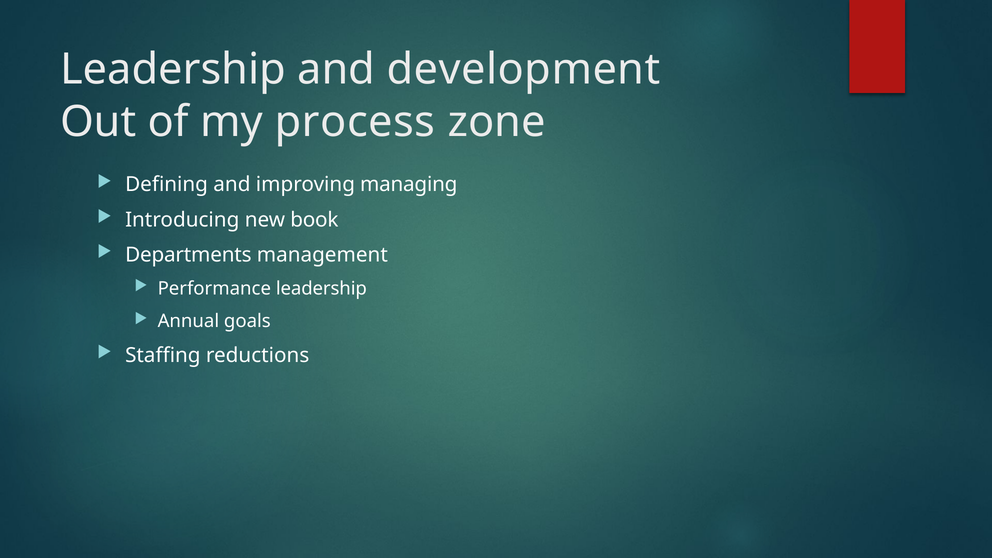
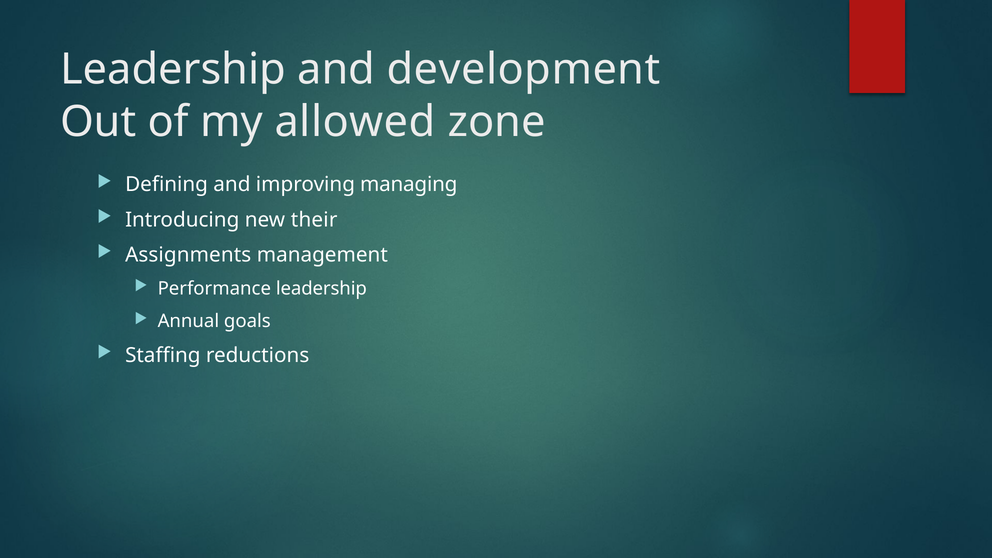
process: process -> allowed
book: book -> their
Departments: Departments -> Assignments
